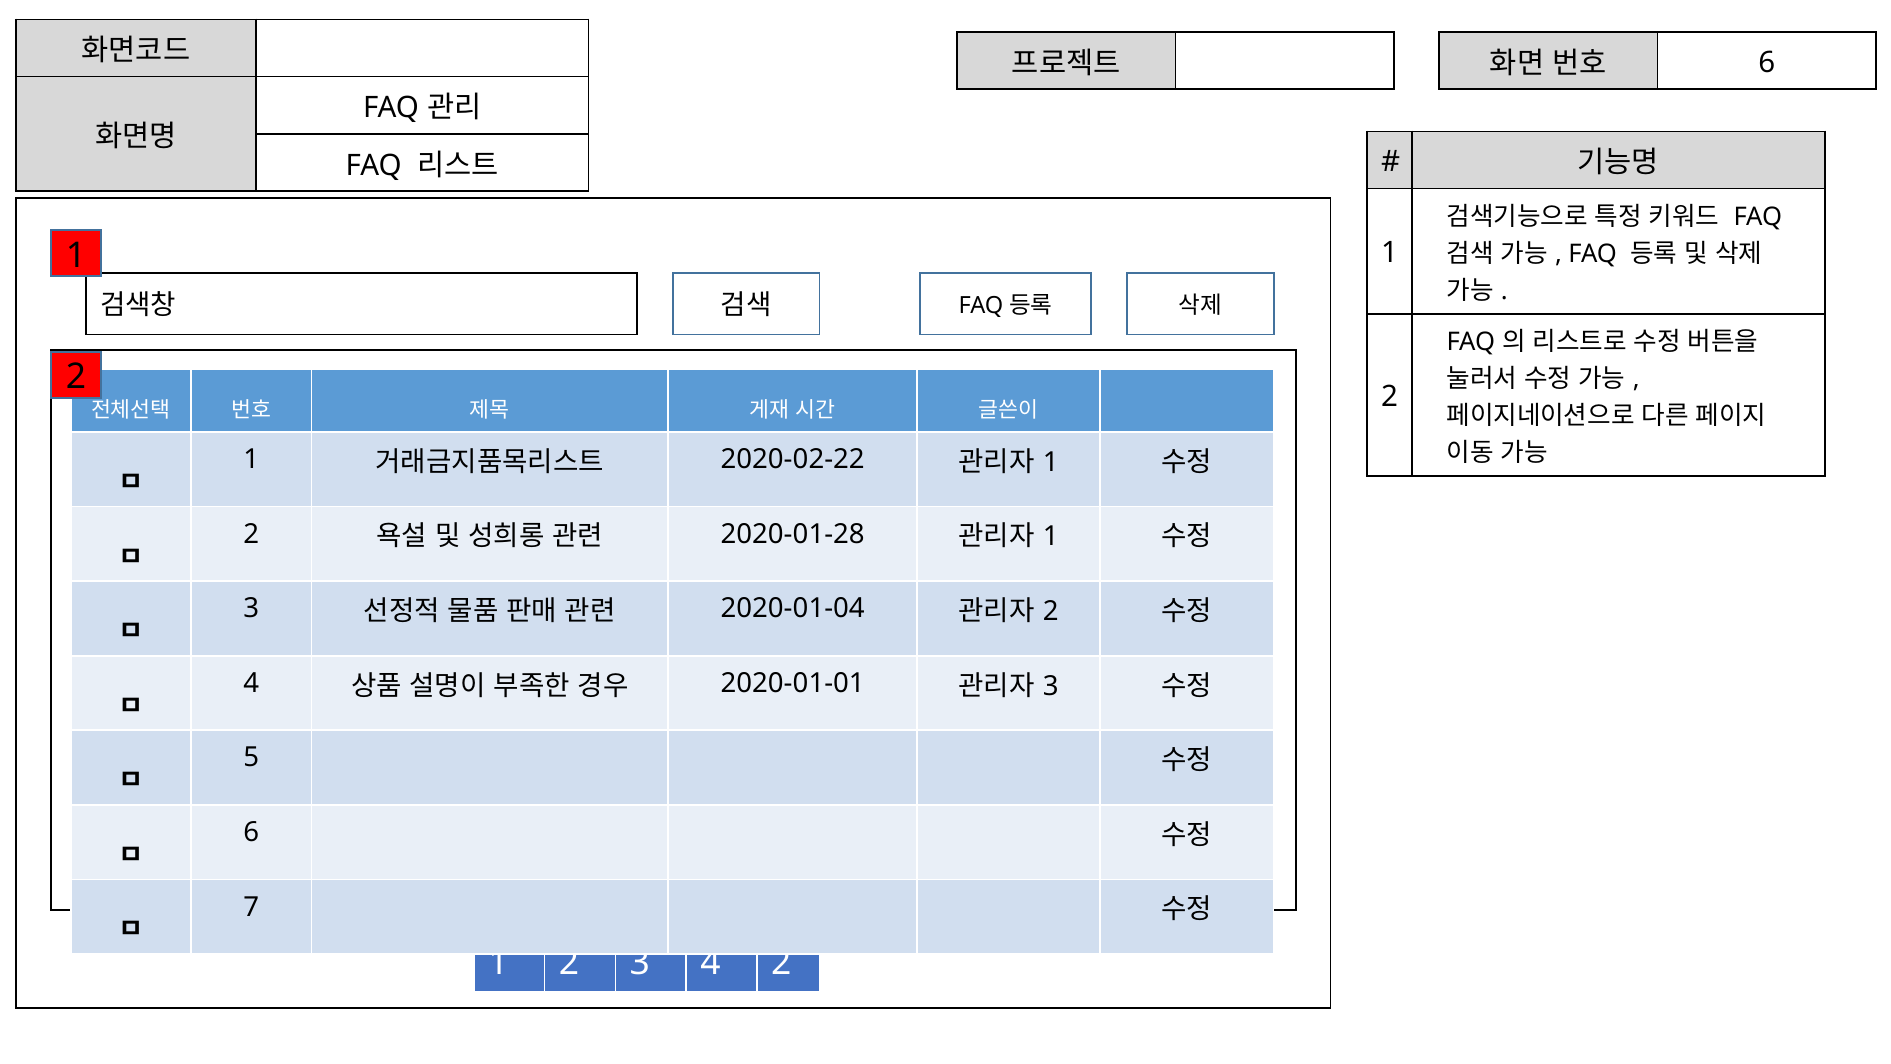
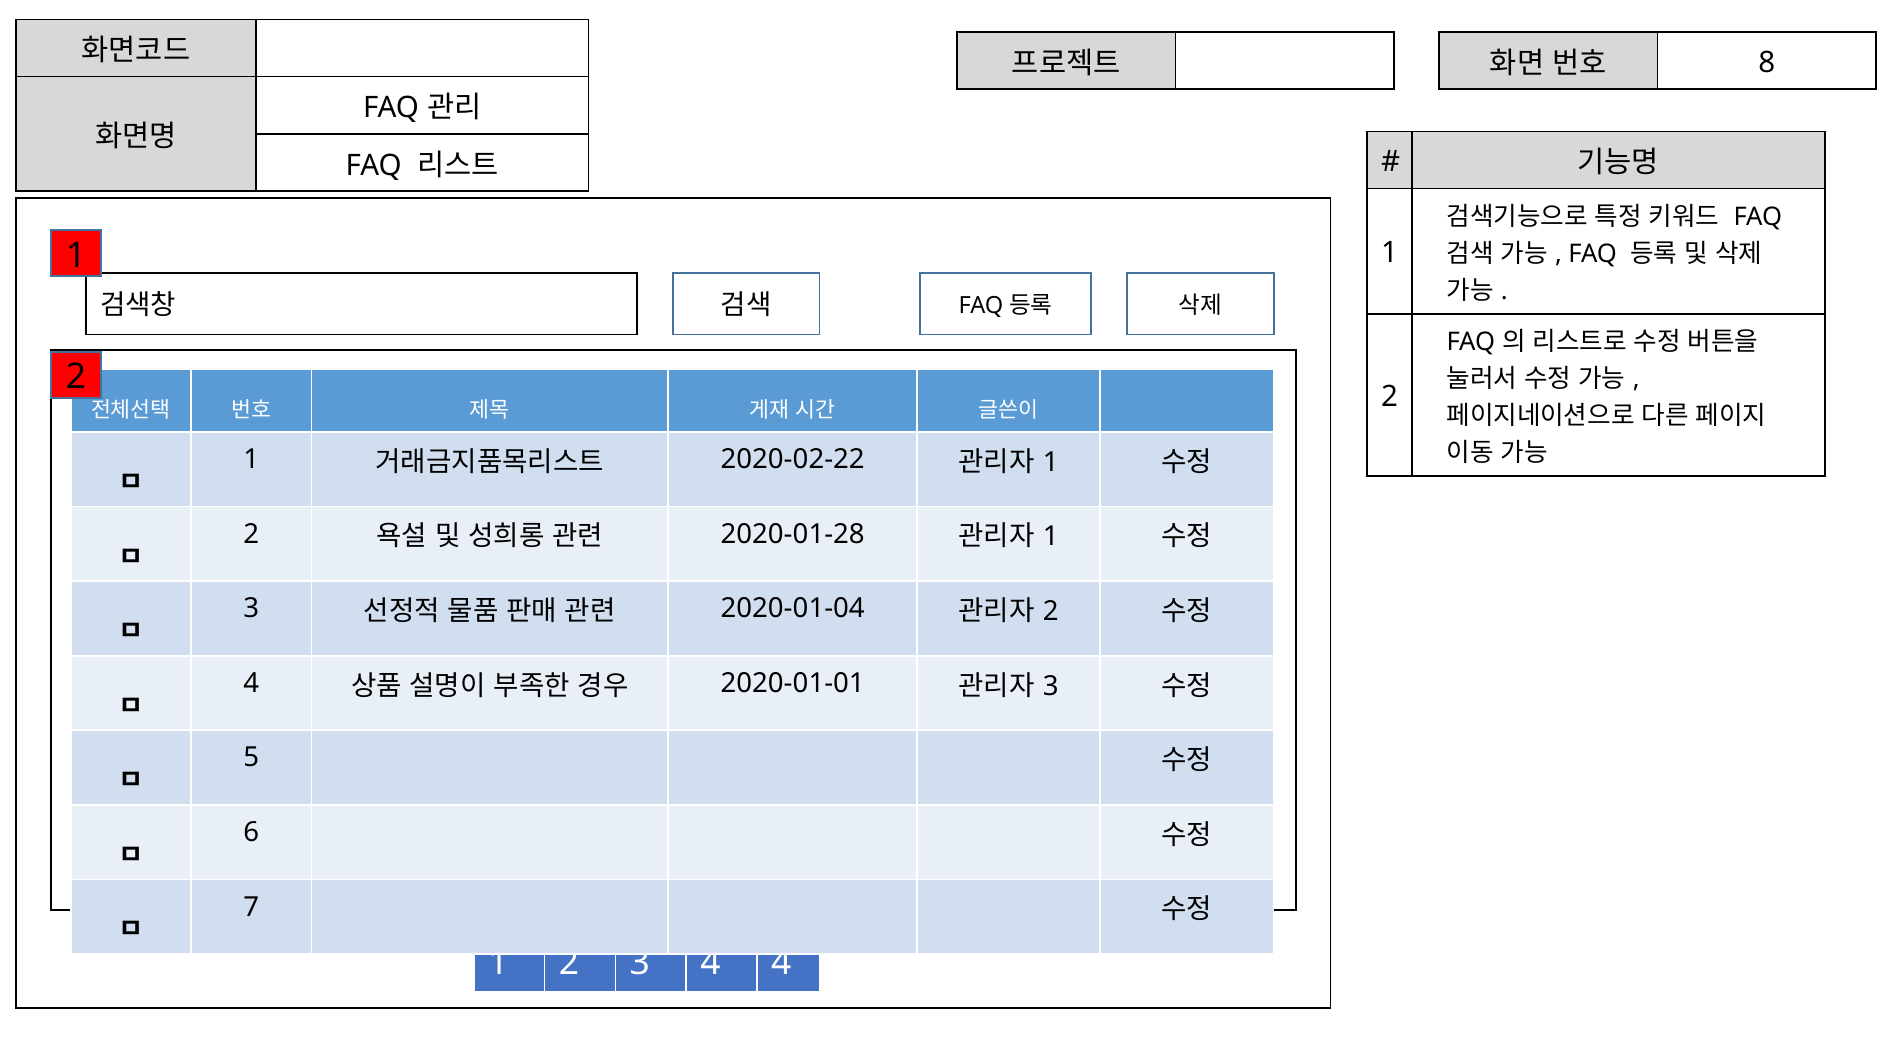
6 at (1767, 62): 6 -> 8
4 2: 2 -> 4
